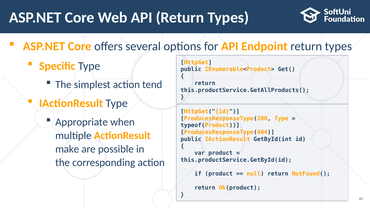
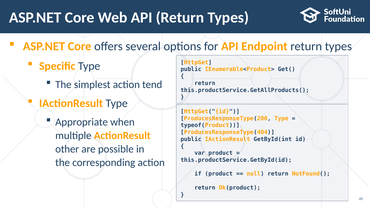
make: make -> other
